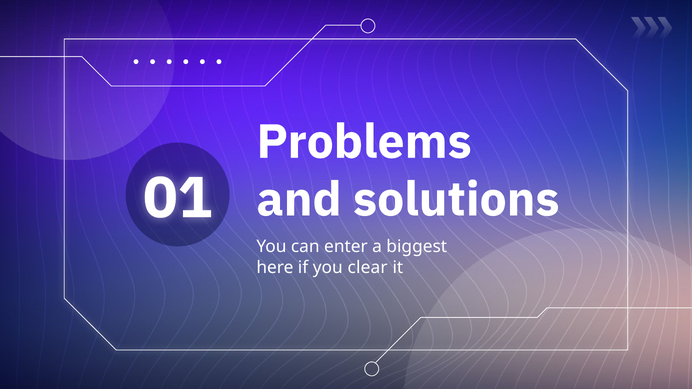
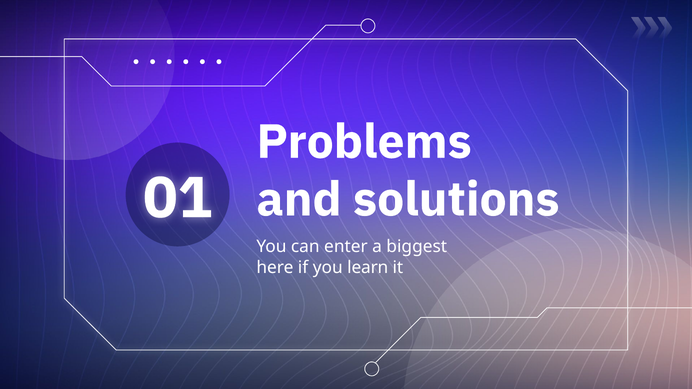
clear: clear -> learn
